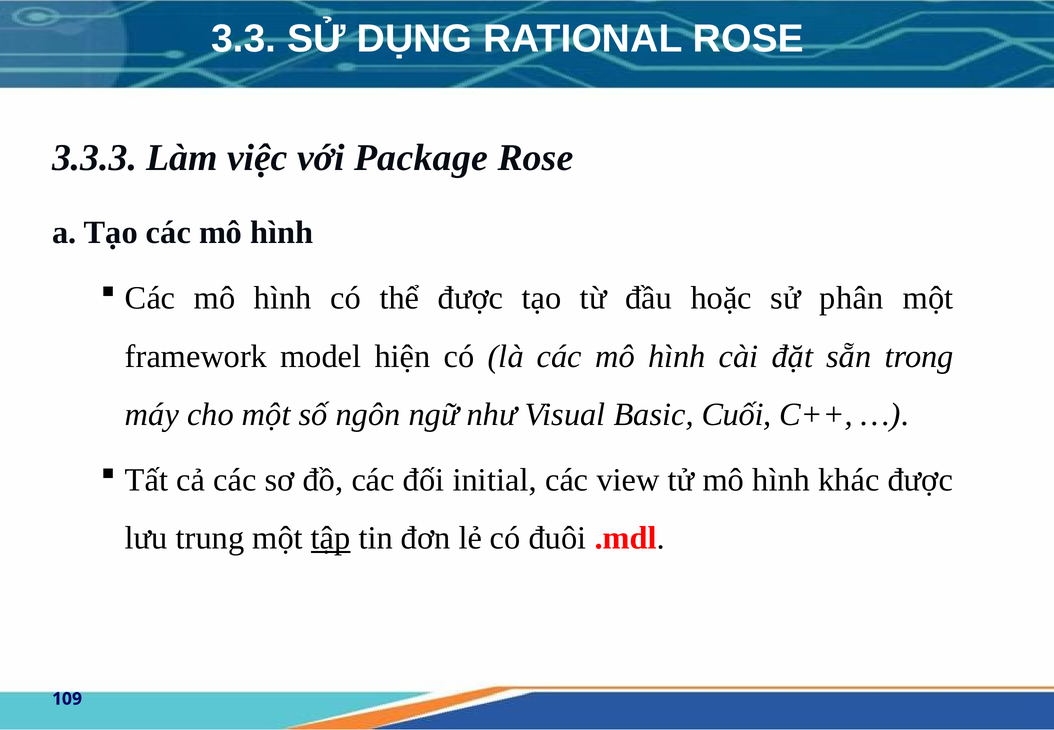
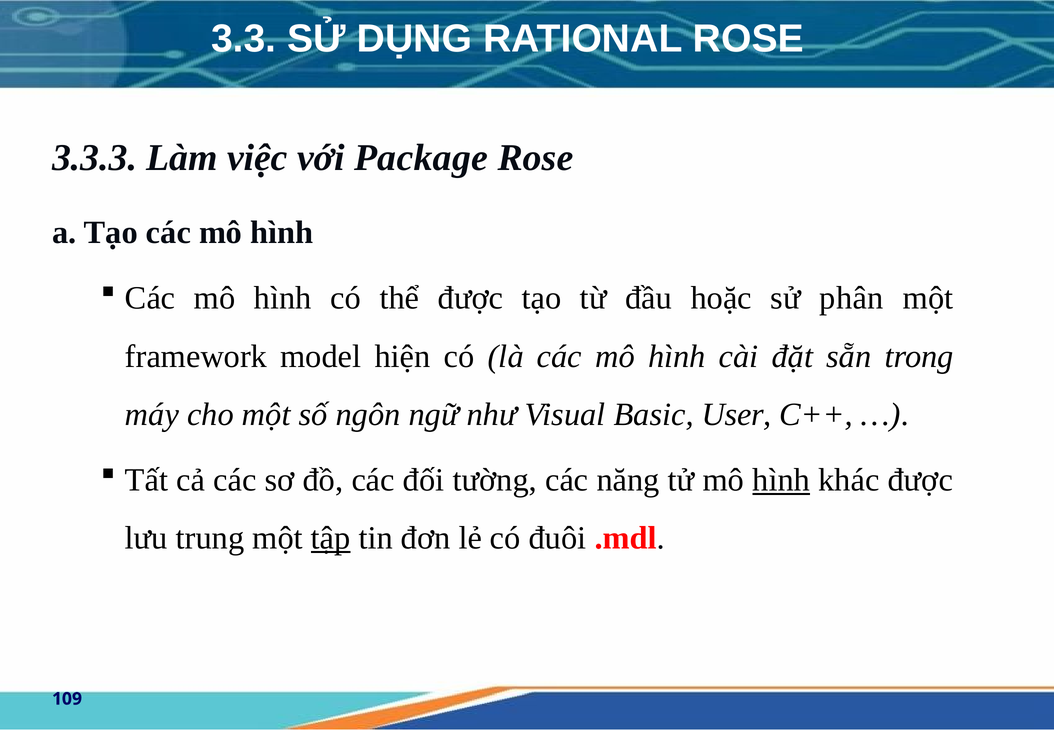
Cuối: Cuối -> User
initial: initial -> tường
view: view -> năng
hình at (781, 480) underline: none -> present
